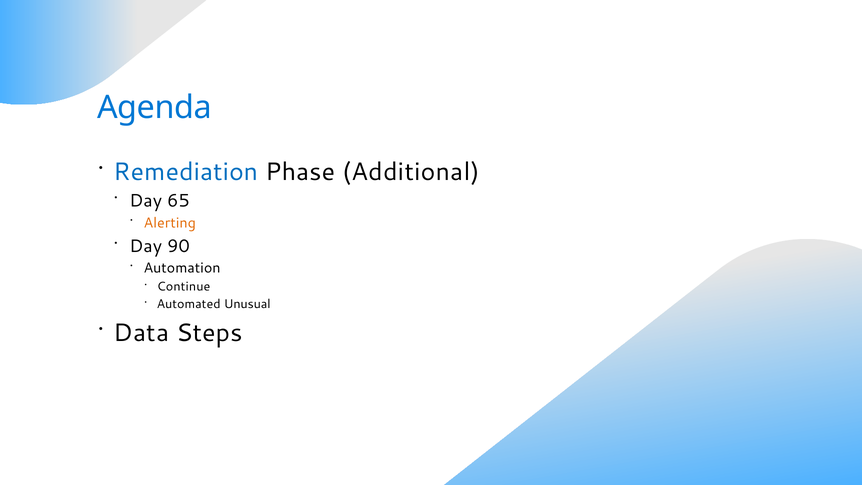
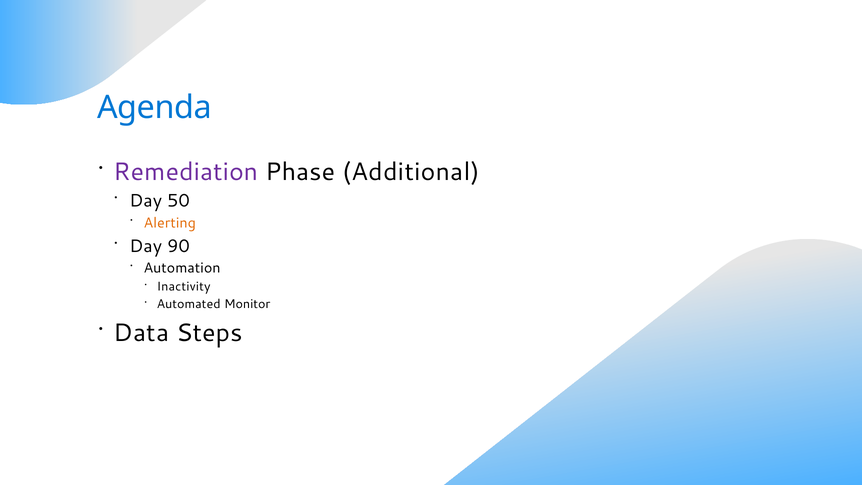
Remediation colour: blue -> purple
65: 65 -> 50
Continue: Continue -> Inactivity
Unusual: Unusual -> Monitor
